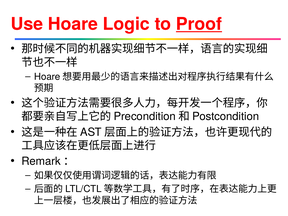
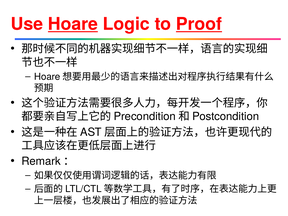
Hoare underline: none -> present
